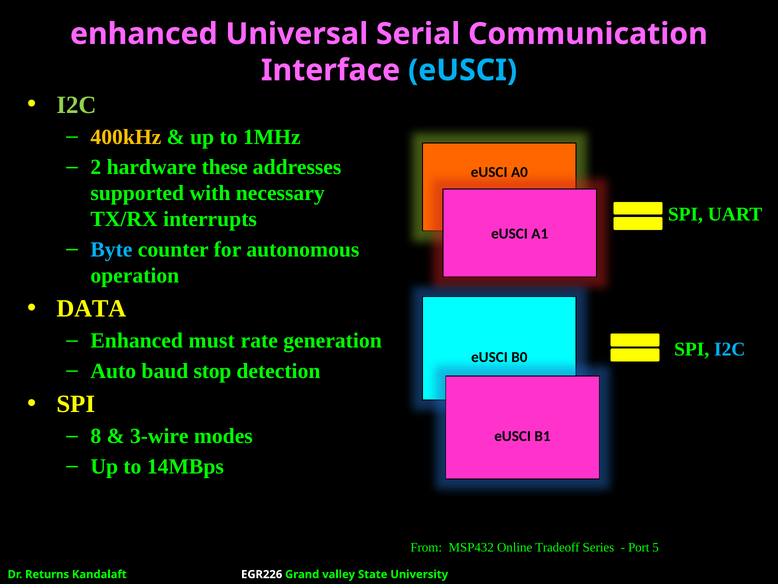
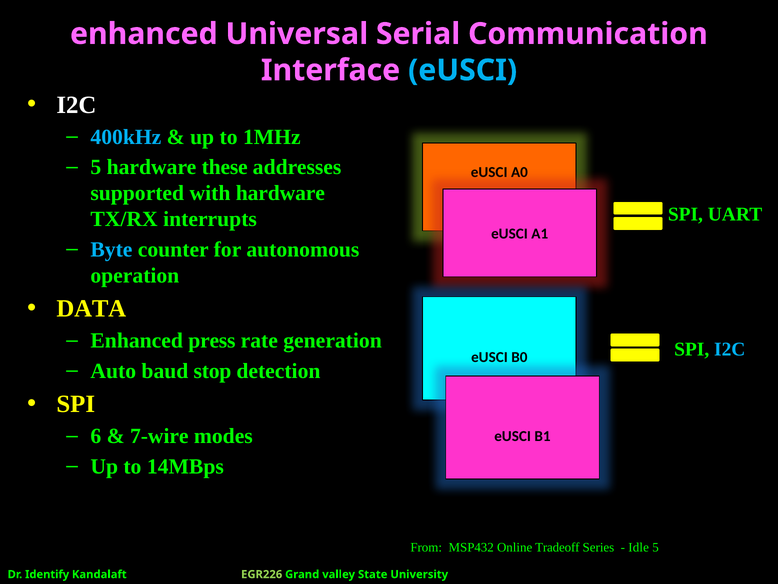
I2C at (76, 105) colour: light green -> white
400kHz colour: yellow -> light blue
2 at (96, 167): 2 -> 5
with necessary: necessary -> hardware
must: must -> press
8: 8 -> 6
3-wire: 3-wire -> 7-wire
Port: Port -> Idle
Returns: Returns -> Identify
EGR226 colour: white -> light green
